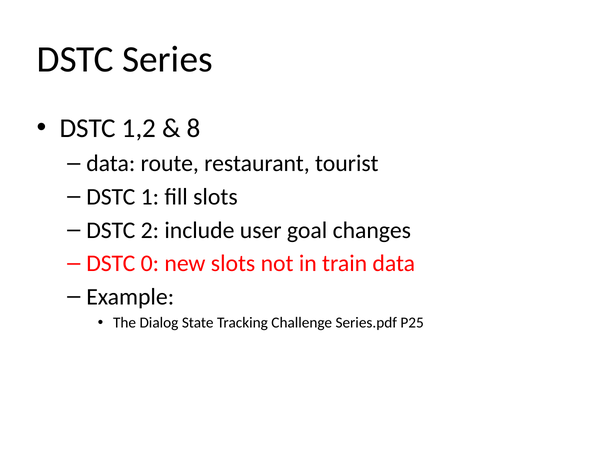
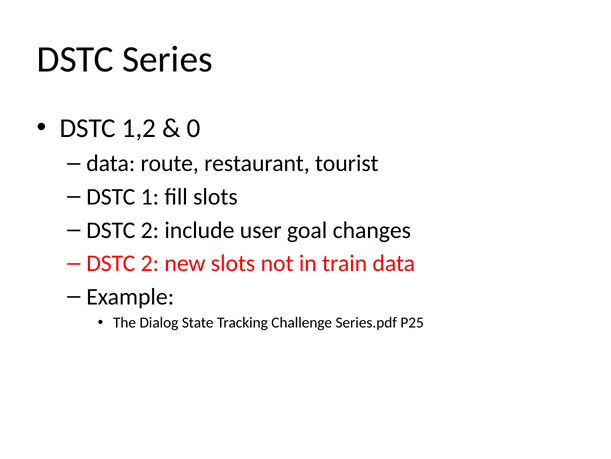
8: 8 -> 0
0 at (150, 263): 0 -> 2
